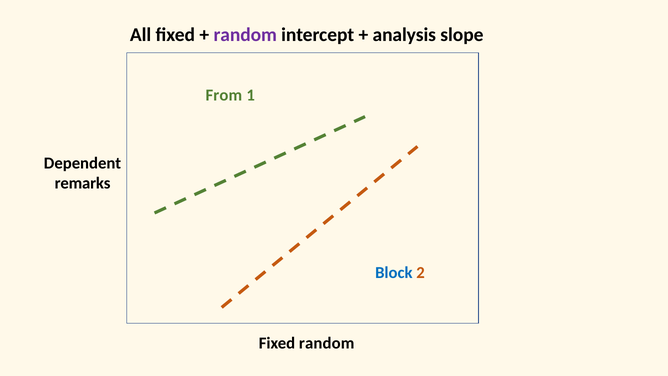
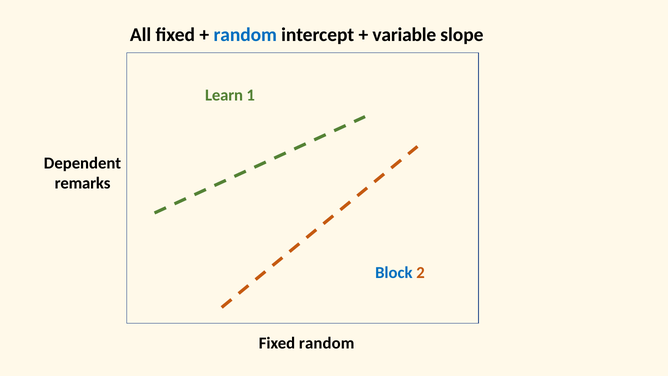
random at (245, 35) colour: purple -> blue
analysis: analysis -> variable
From: From -> Learn
